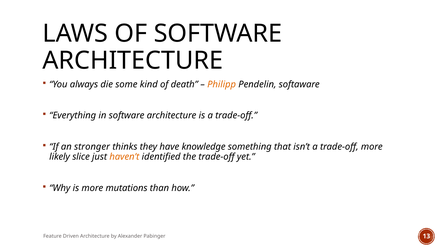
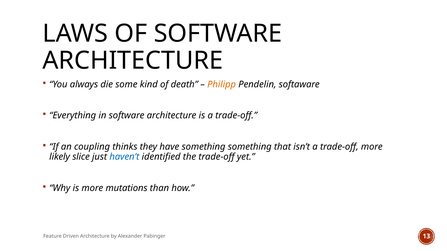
stronger: stronger -> coupling
have knowledge: knowledge -> something
haven’t colour: orange -> blue
